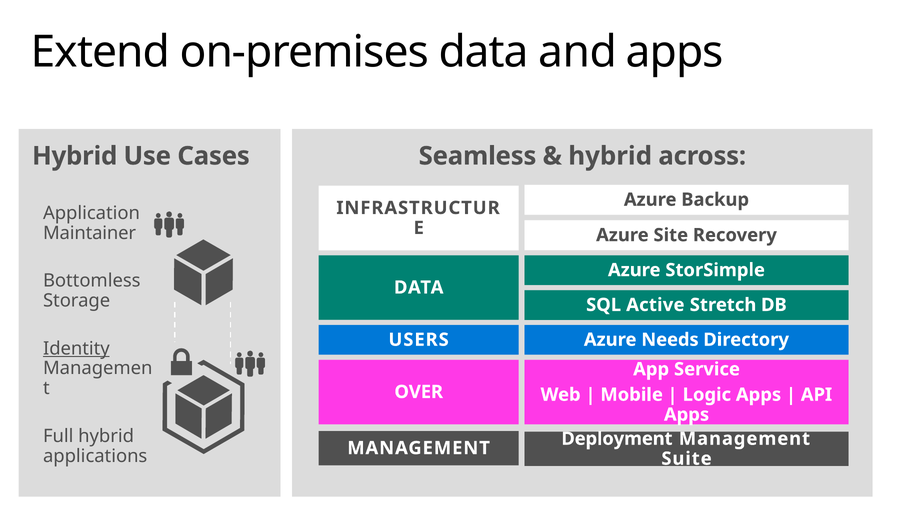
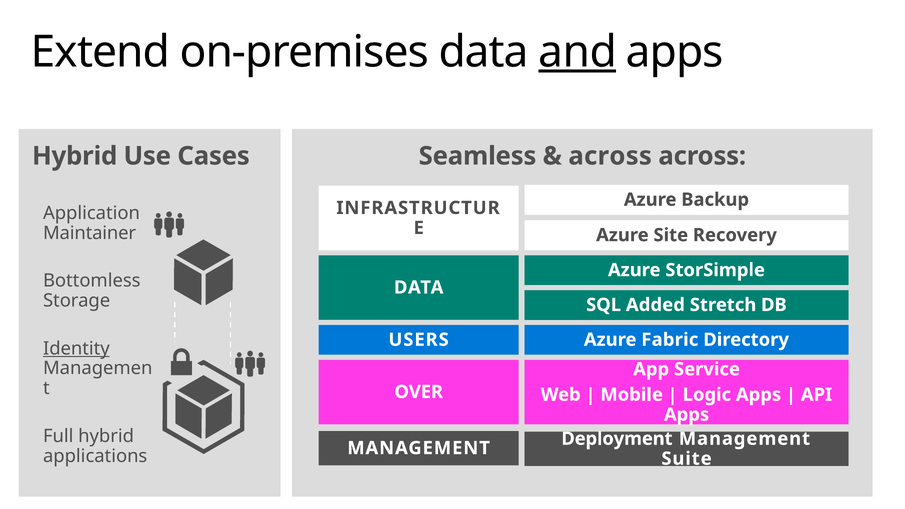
and underline: none -> present
hybrid at (610, 156): hybrid -> across
Active: Active -> Added
Needs: Needs -> Fabric
